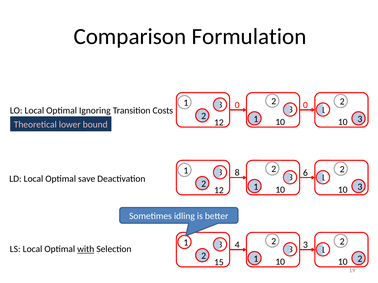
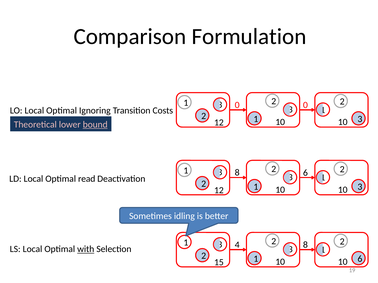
bound underline: none -> present
save: save -> read
4 3: 3 -> 8
2 at (360, 259): 2 -> 6
